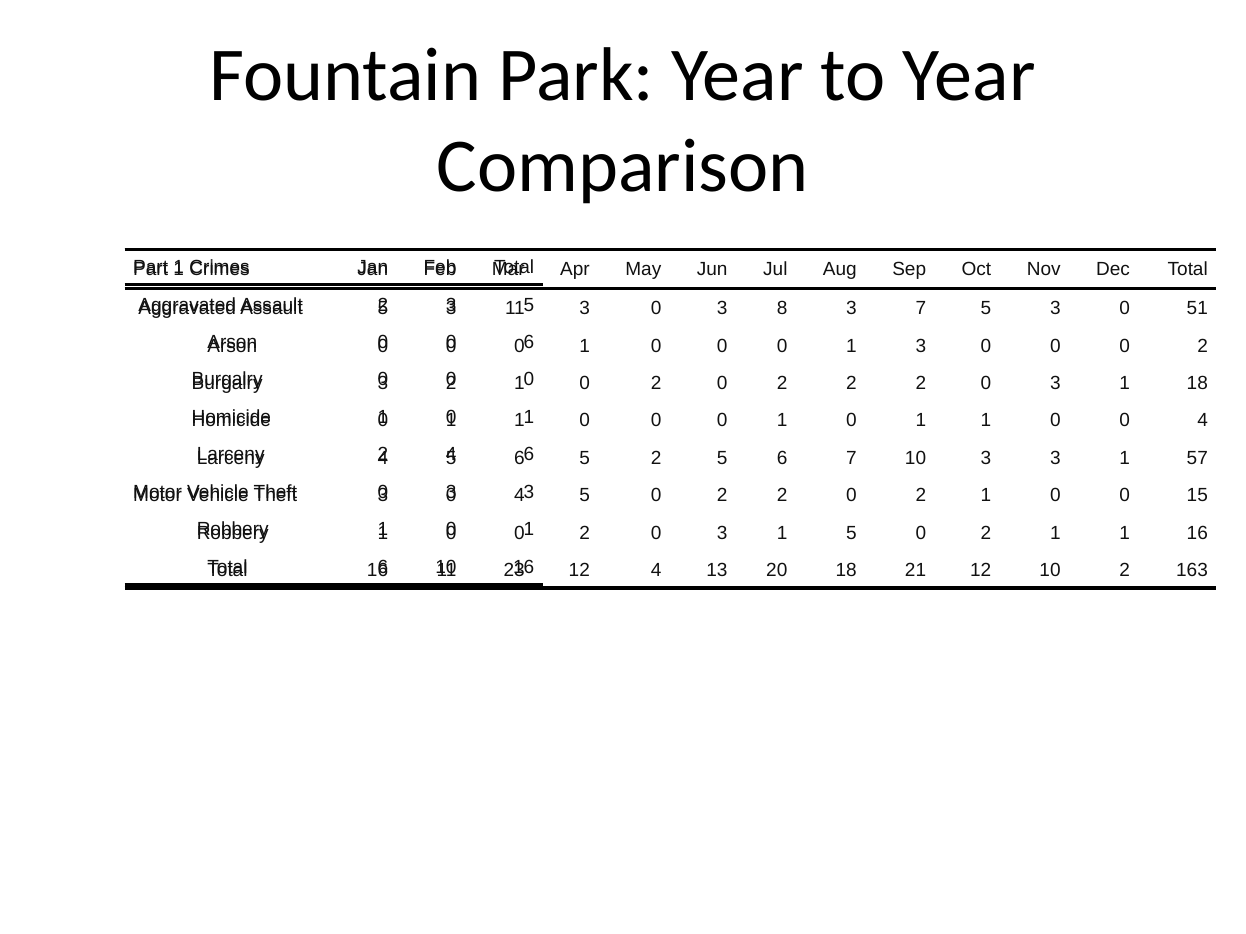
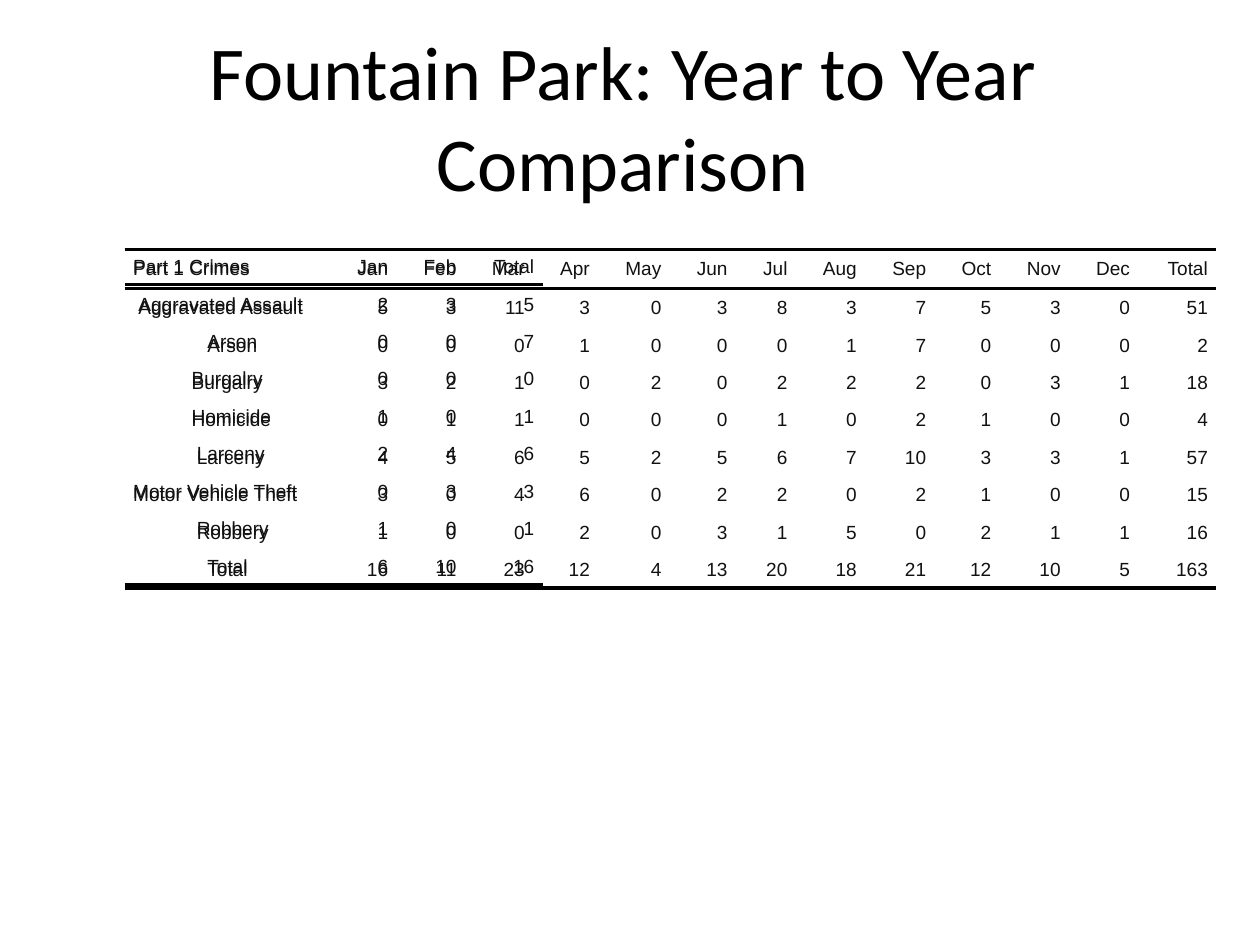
6 at (529, 342): 6 -> 7
1 3: 3 -> 7
0 1 0 1: 1 -> 2
5 at (585, 496): 5 -> 6
10 2: 2 -> 5
